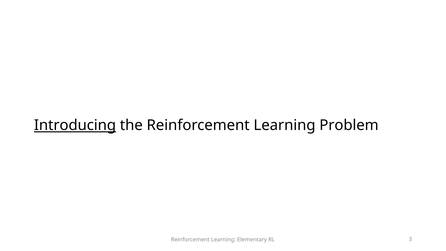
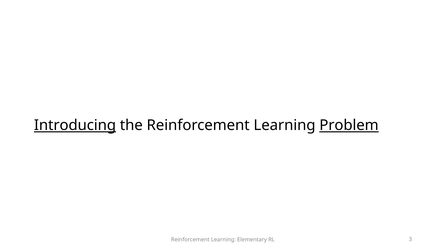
Problem underline: none -> present
